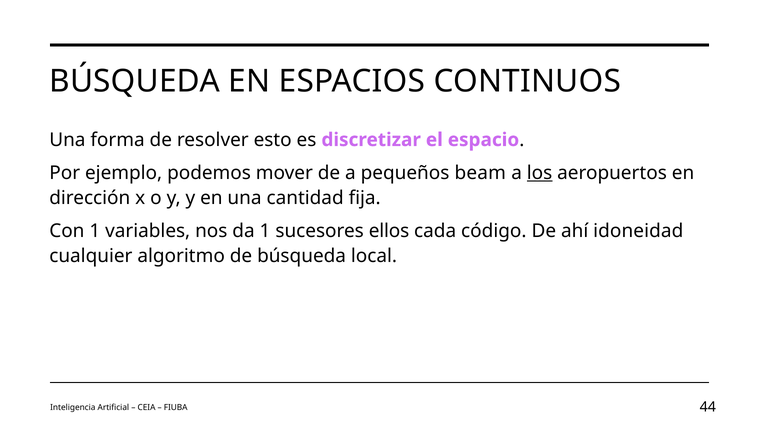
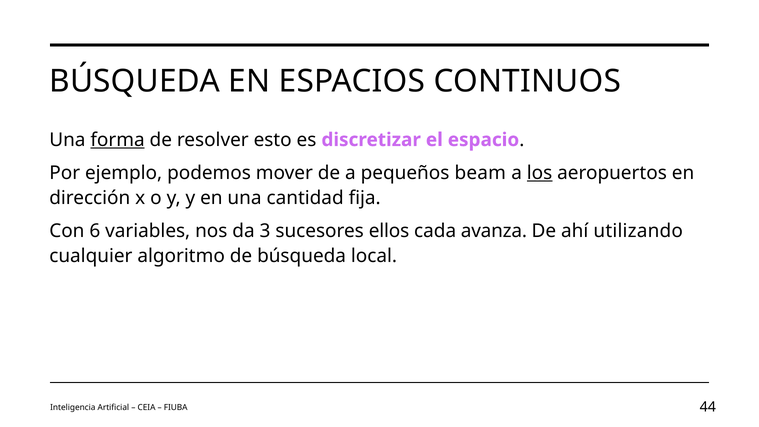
forma underline: none -> present
Con 1: 1 -> 6
da 1: 1 -> 3
código: código -> avanza
idoneidad: idoneidad -> utilizando
